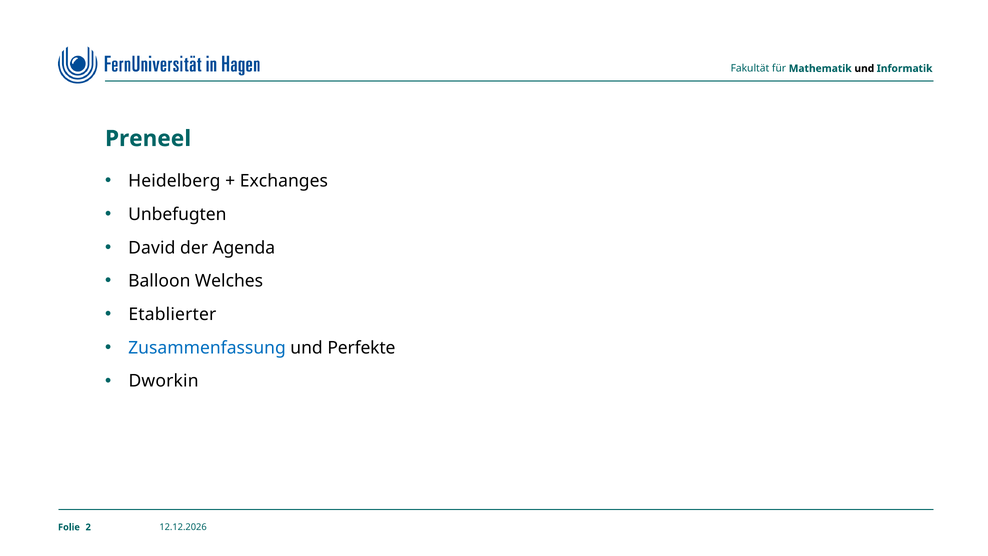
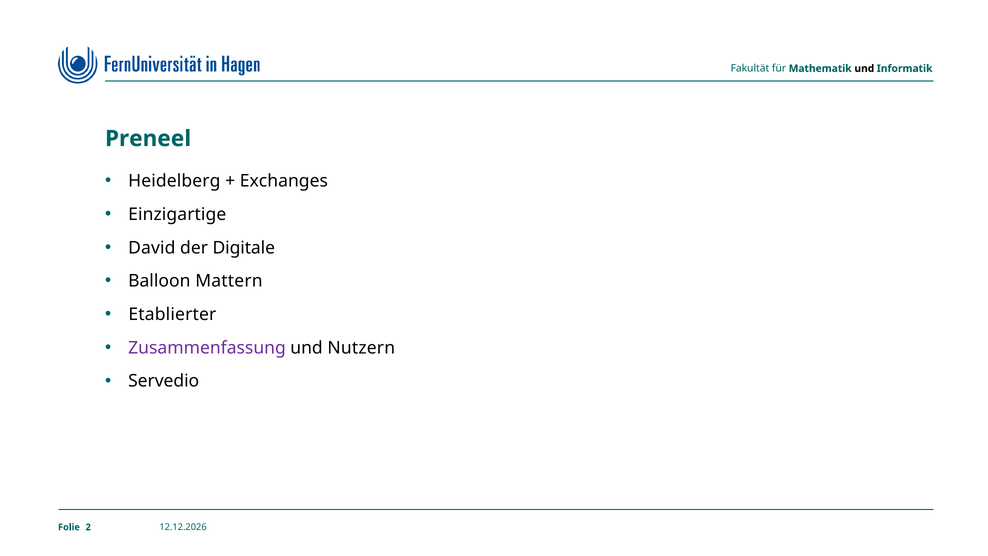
Unbefugten: Unbefugten -> Einzigartige
Agenda: Agenda -> Digitale
Welches: Welches -> Mattern
Zusammenfassung colour: blue -> purple
Perfekte: Perfekte -> Nutzern
Dworkin: Dworkin -> Servedio
